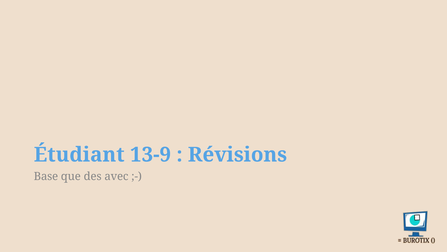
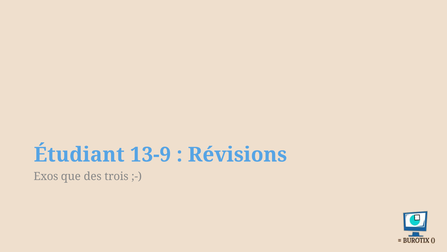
Base: Base -> Exos
avec: avec -> trois
